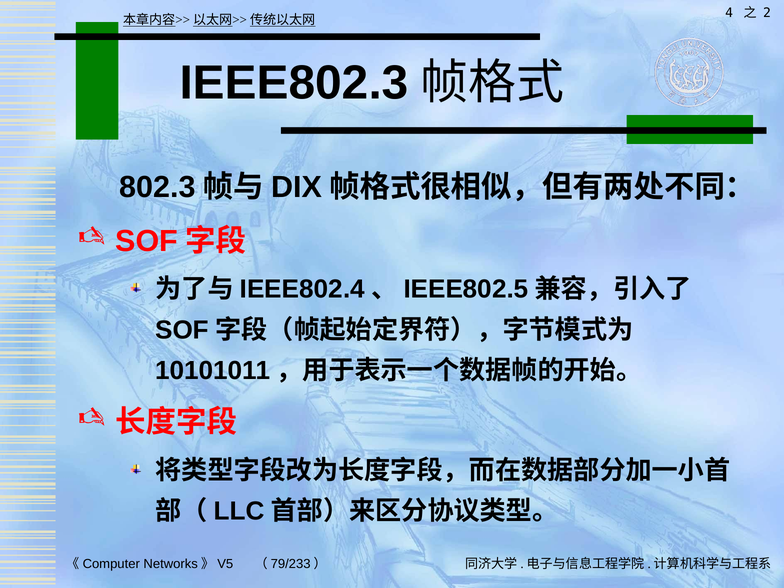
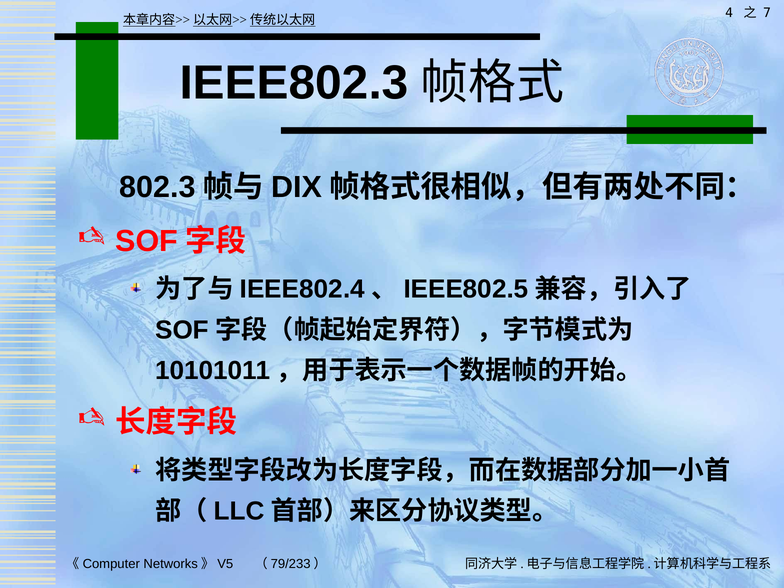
2: 2 -> 7
